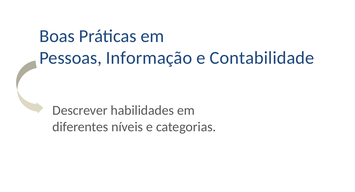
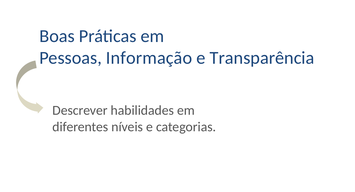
Contabilidade: Contabilidade -> Transparência
